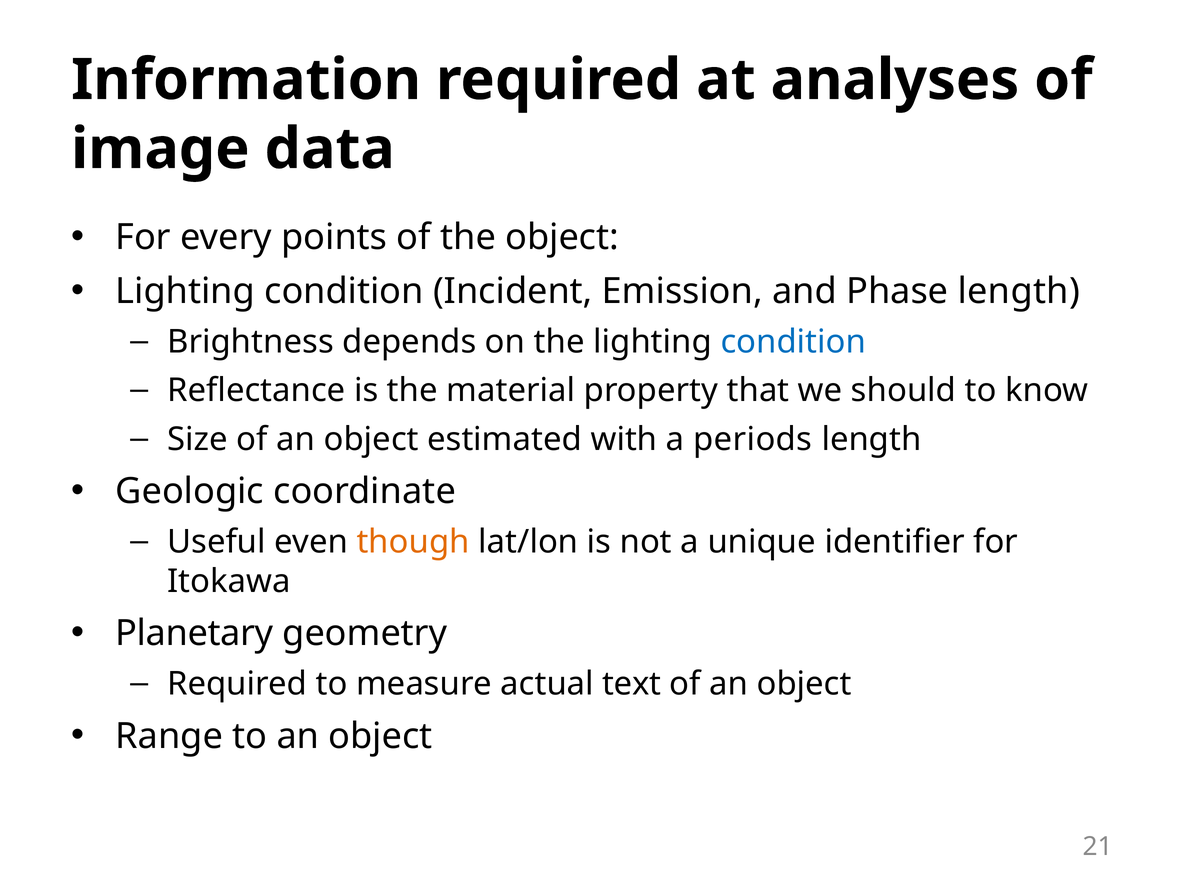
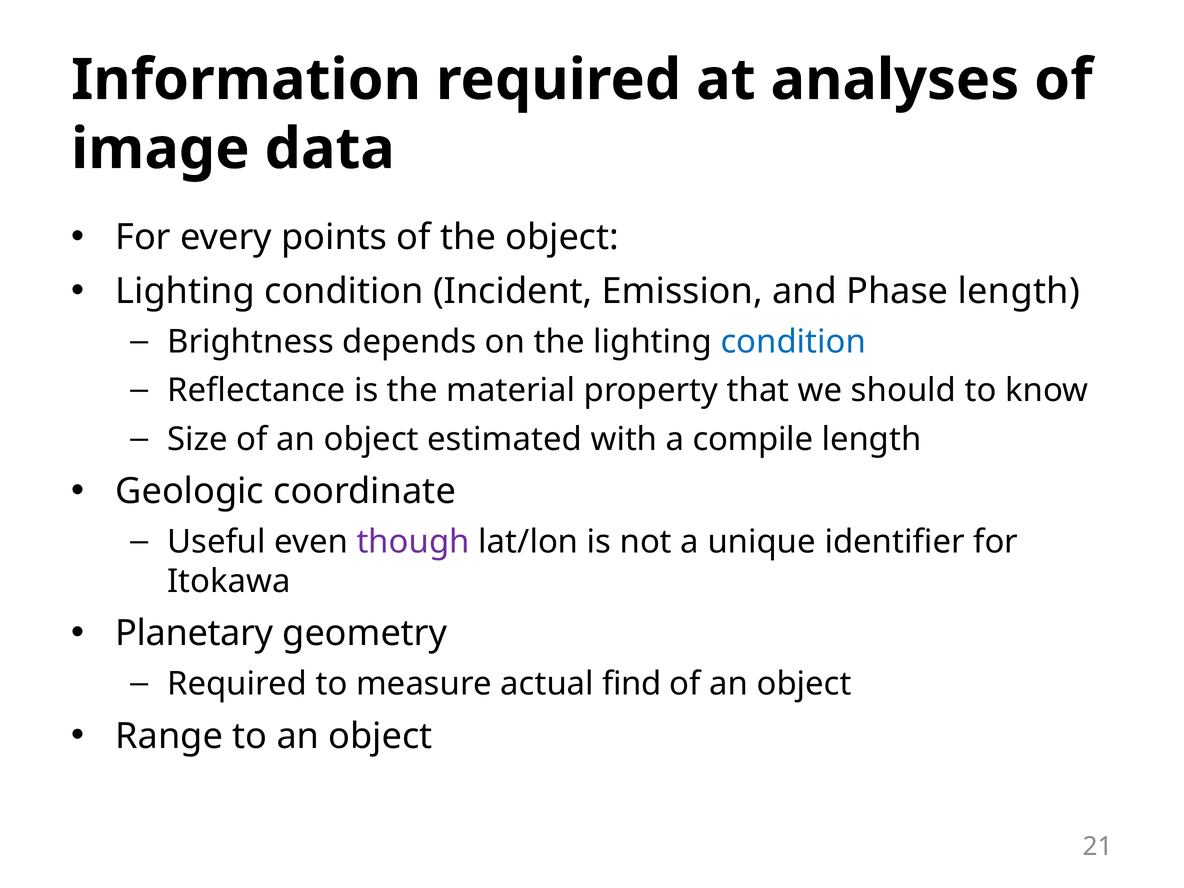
periods: periods -> compile
though colour: orange -> purple
text: text -> find
